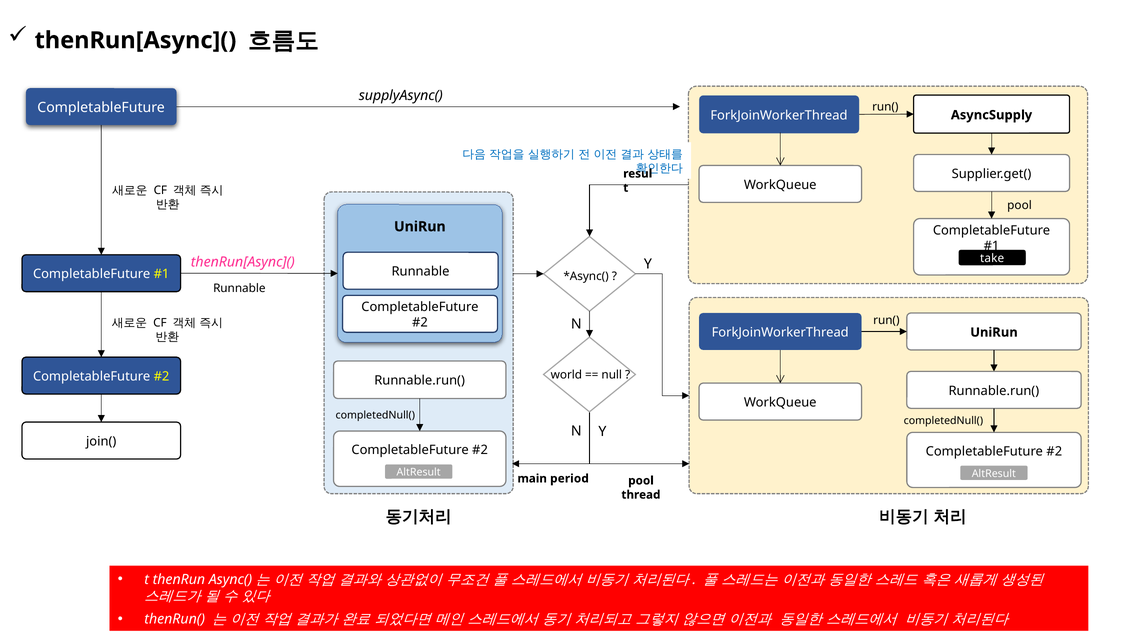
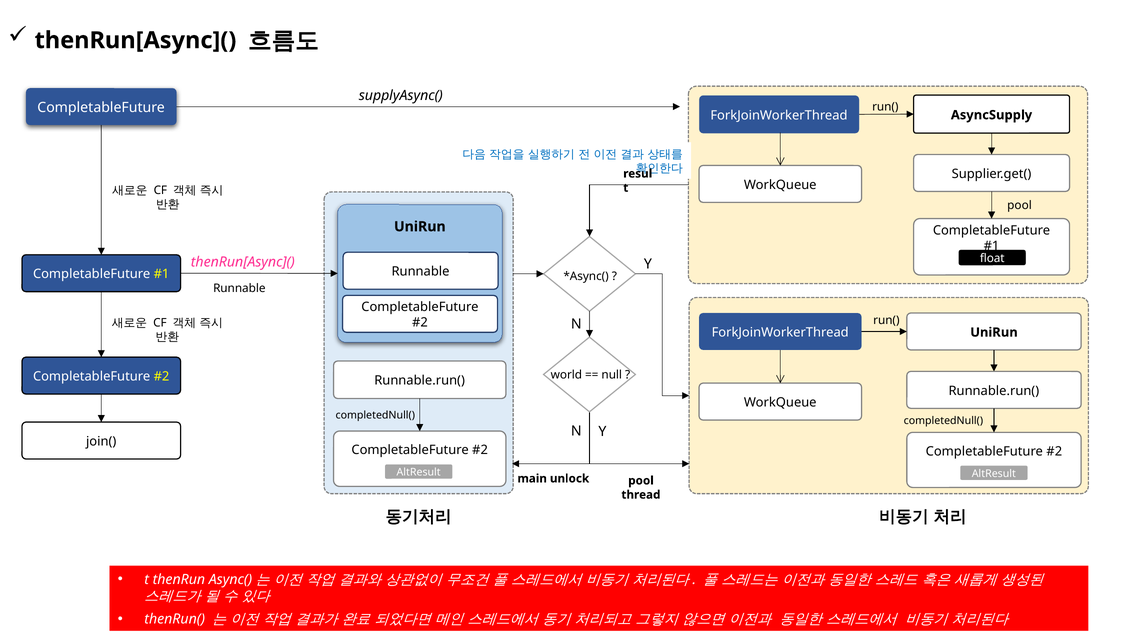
take: take -> float
period: period -> unlock
